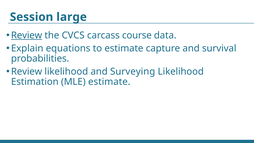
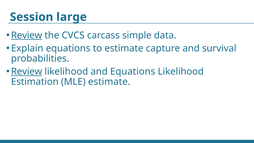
course: course -> simple
Review at (27, 71) underline: none -> present
and Surveying: Surveying -> Equations
